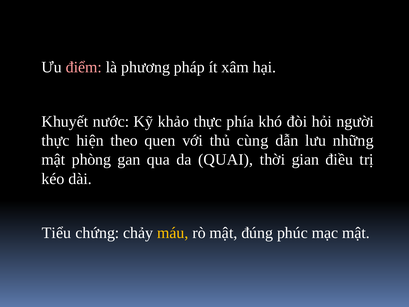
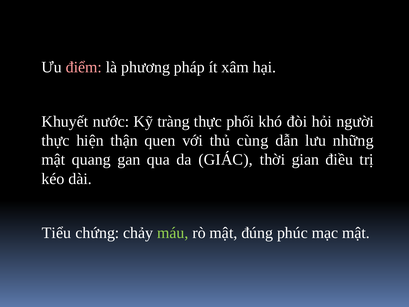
khảo: khảo -> tràng
phía: phía -> phối
theo: theo -> thận
phòng: phòng -> quang
QUAI: QUAI -> GIÁC
máu colour: yellow -> light green
